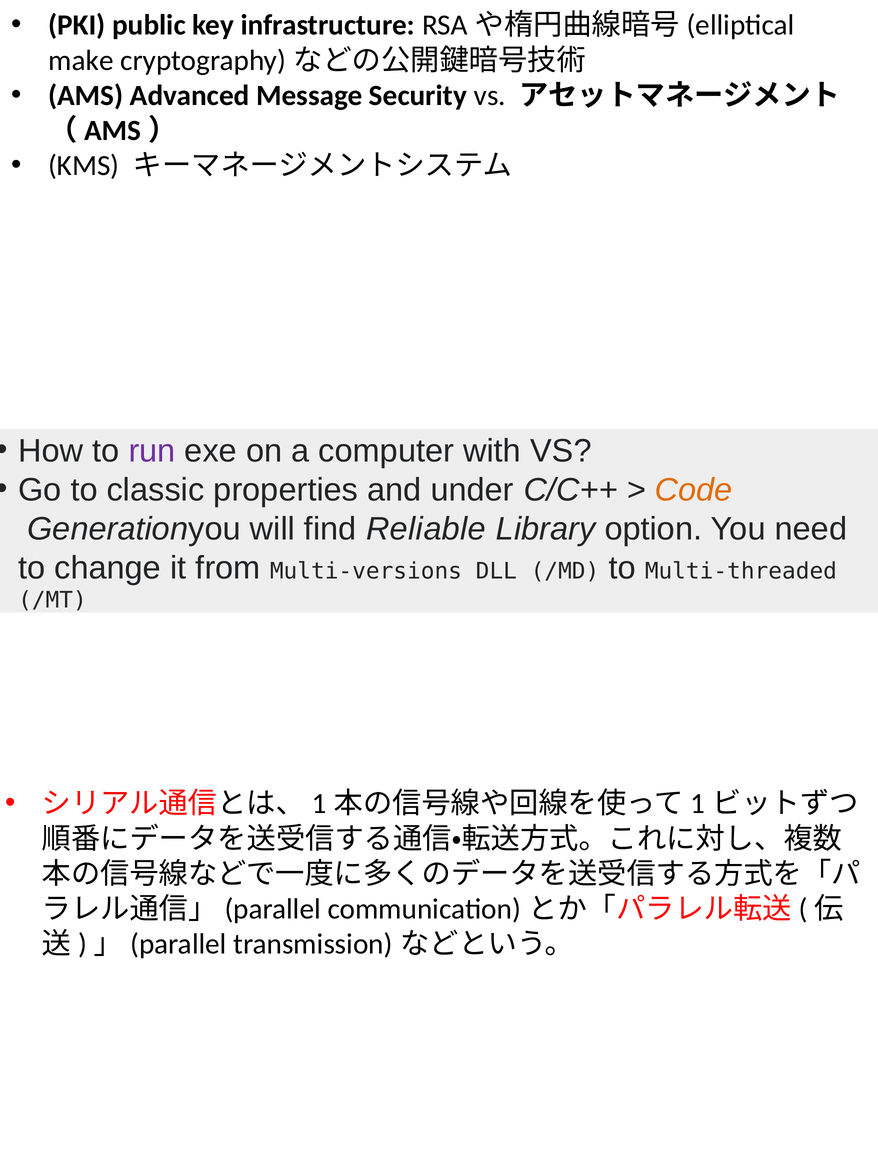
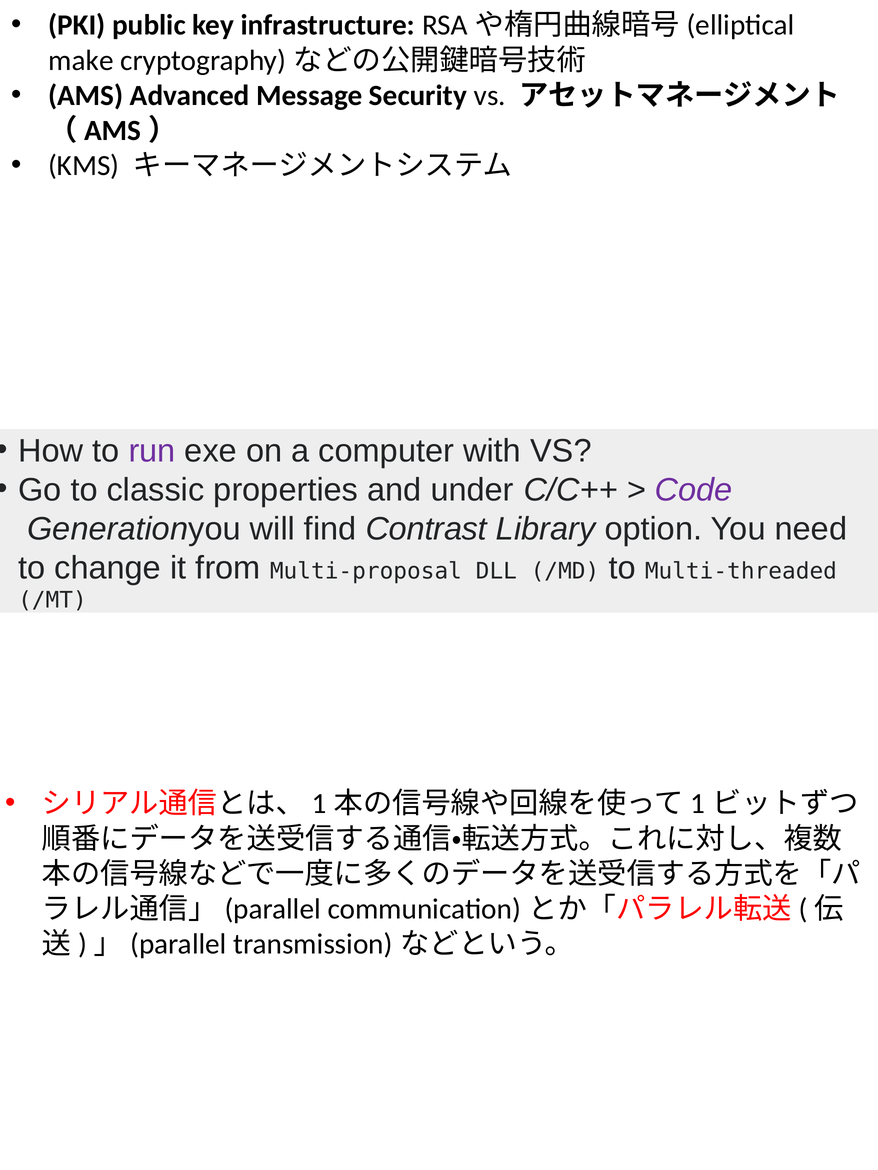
Code colour: orange -> purple
Reliable: Reliable -> Contrast
Multi-versions: Multi-versions -> Multi-proposal
